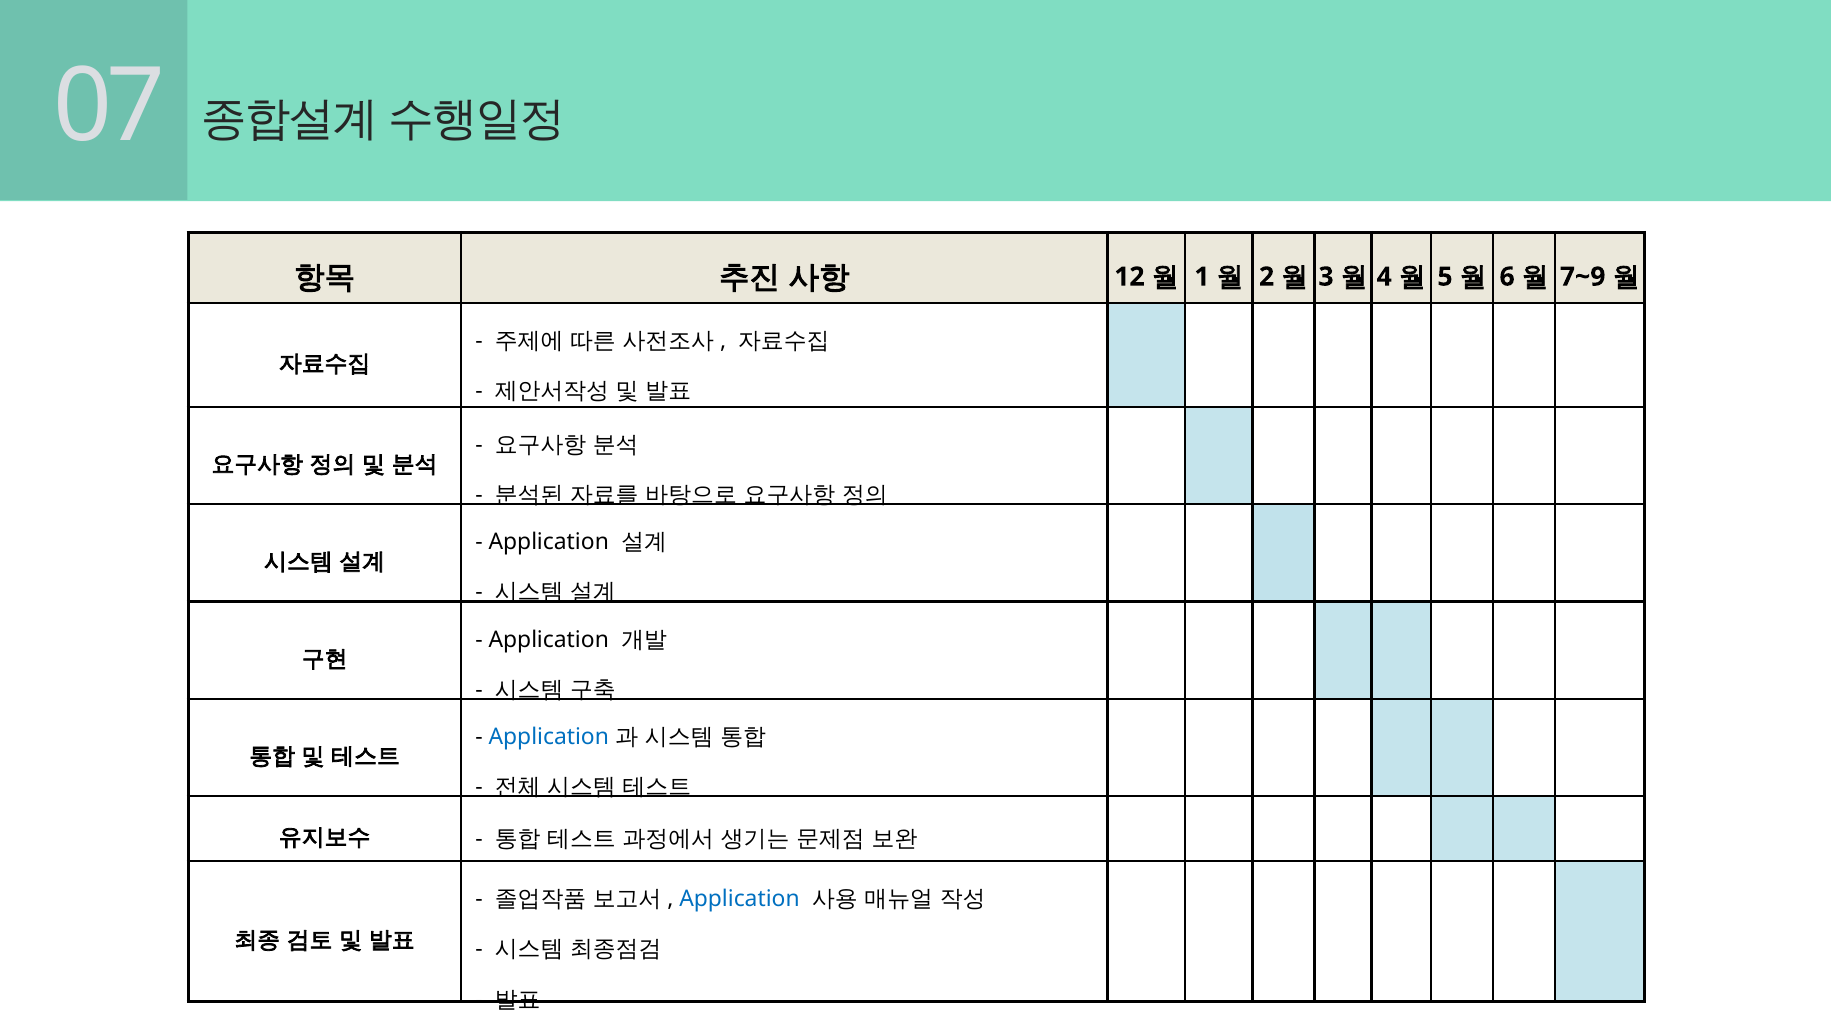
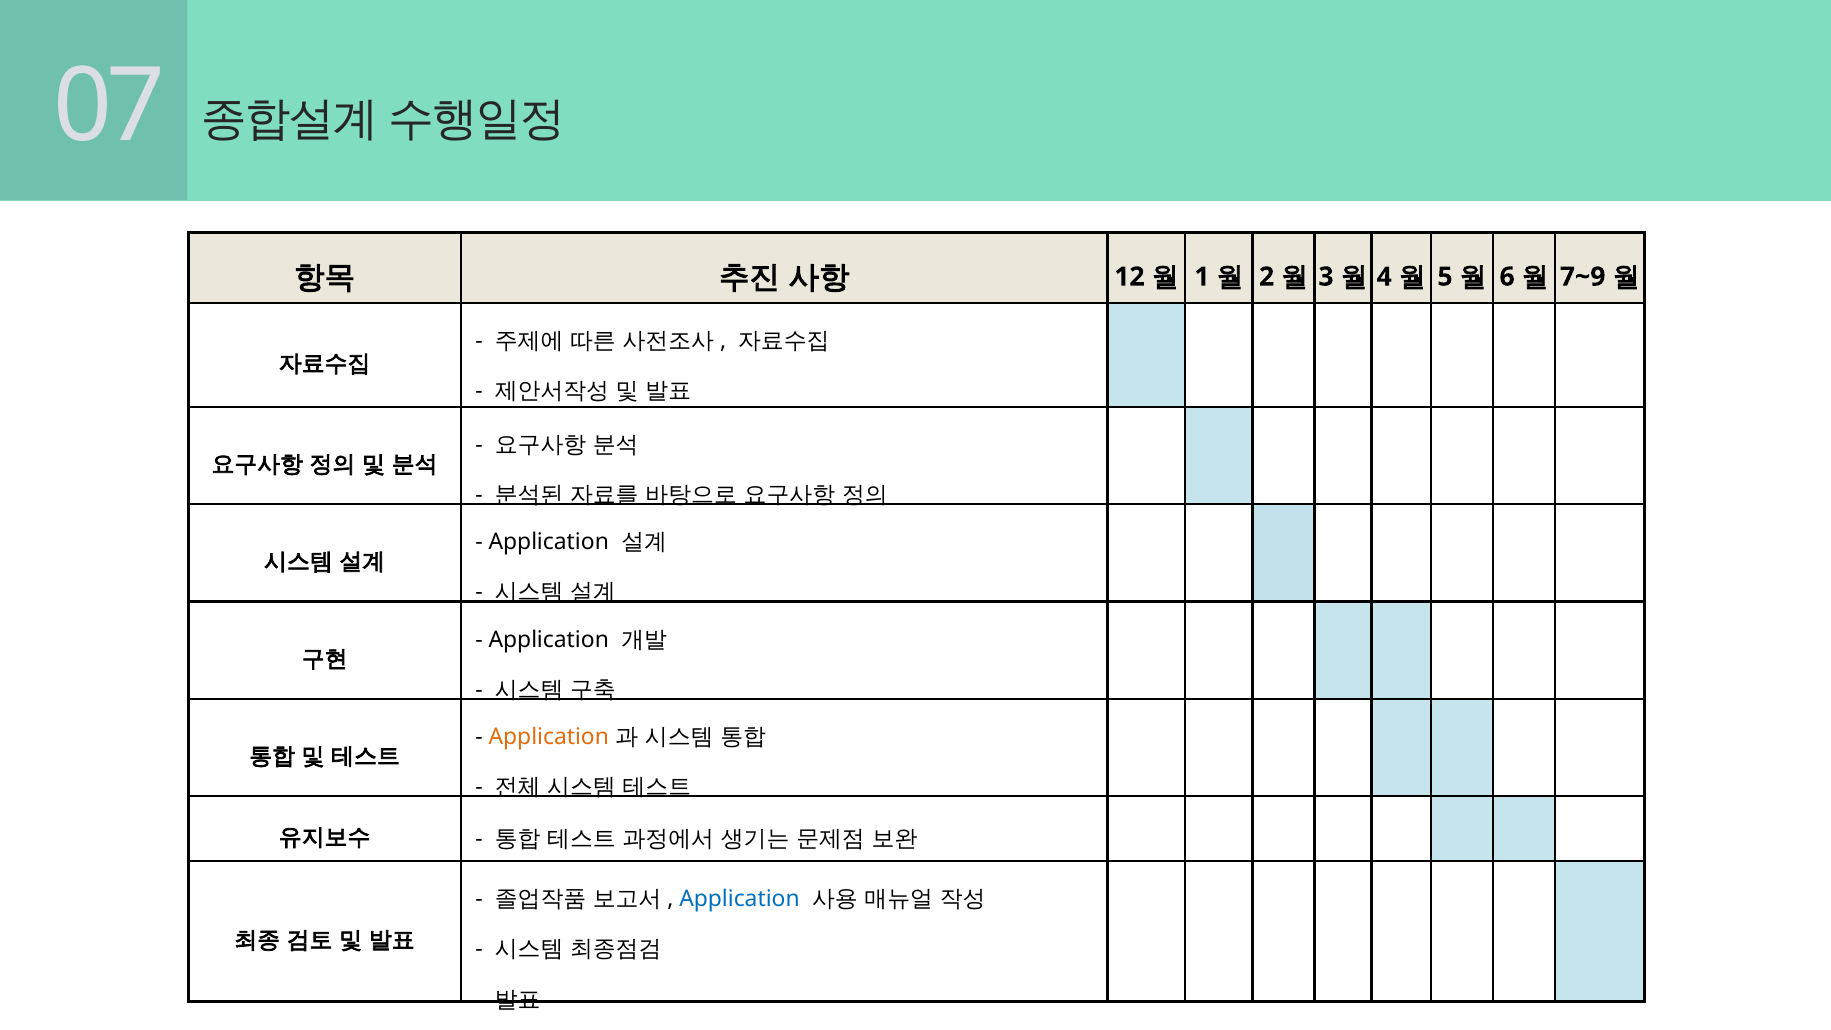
Application at (549, 737) colour: blue -> orange
